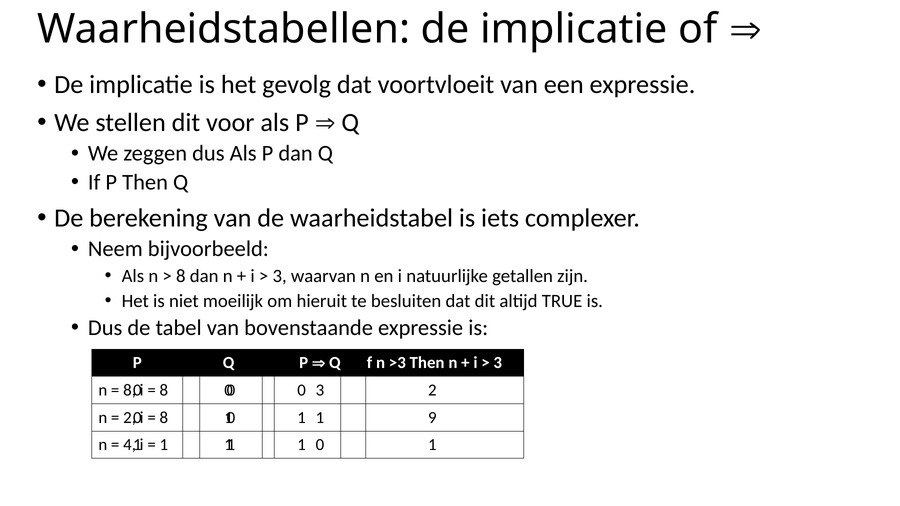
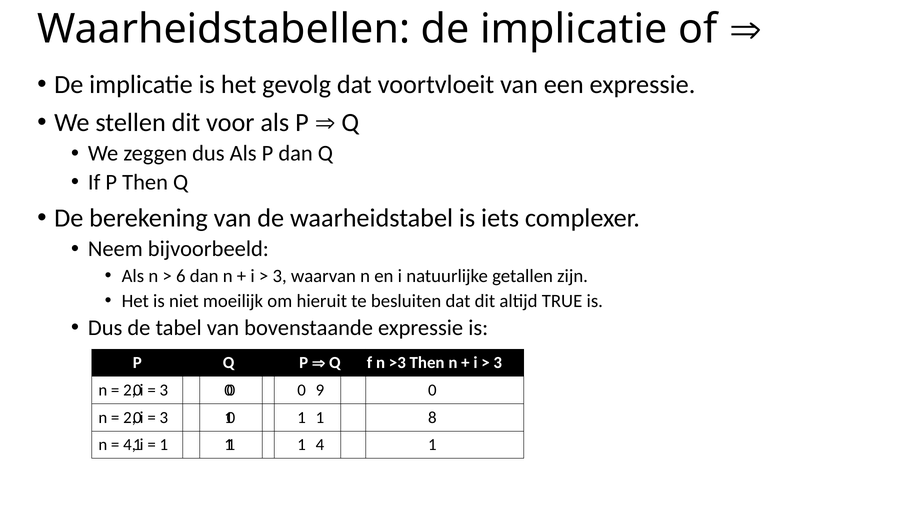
8 at (181, 276): 8 -> 6
8 at (130, 390): 8 -> 2
8 at (164, 390): 8 -> 3
3 at (320, 390): 3 -> 9
2 at (432, 390): 2 -> 0
8 at (164, 418): 8 -> 3
9: 9 -> 8
0 at (320, 445): 0 -> 4
